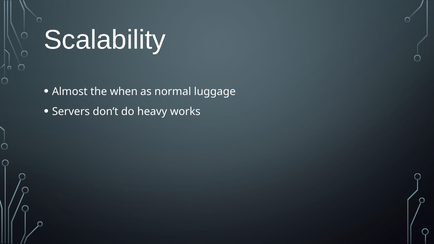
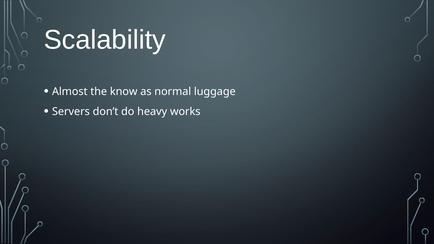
when: when -> know
